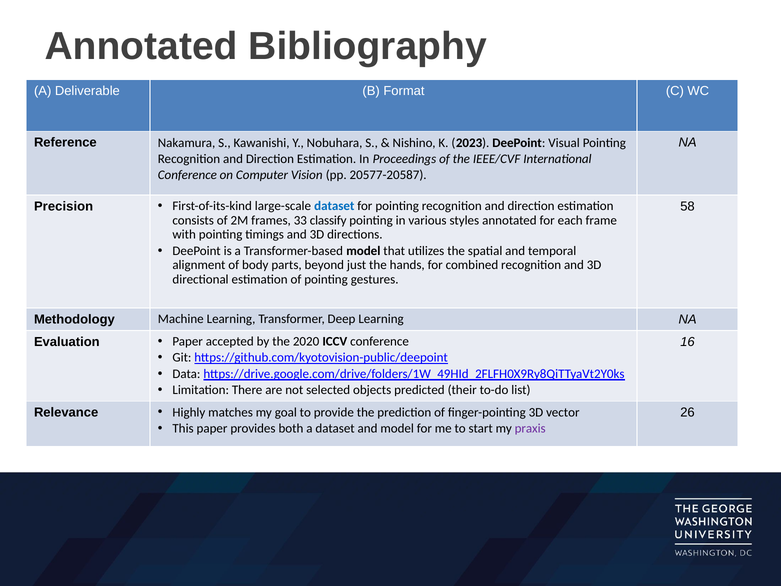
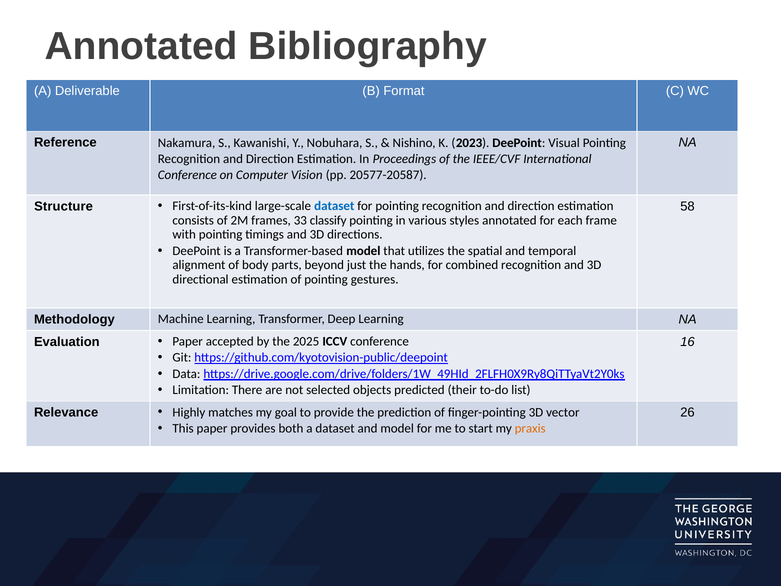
Precision: Precision -> Structure
2020: 2020 -> 2025
praxis colour: purple -> orange
